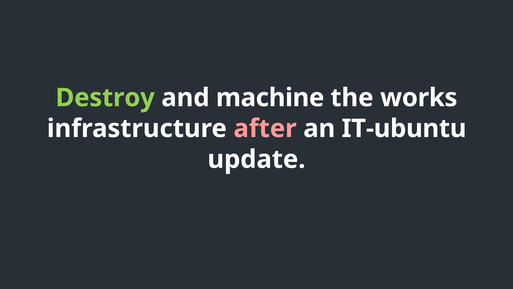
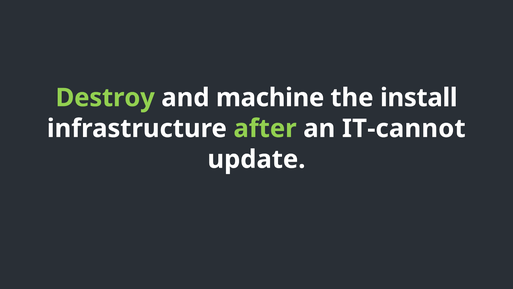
works: works -> install
after colour: pink -> light green
IT-ubuntu: IT-ubuntu -> IT-cannot
